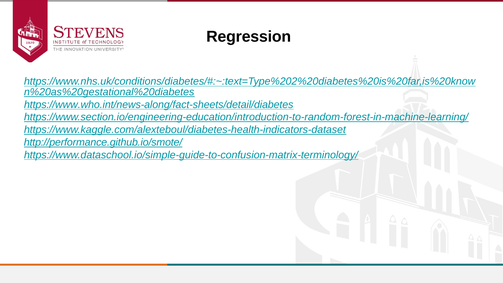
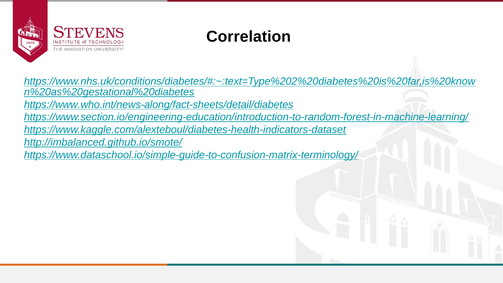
Regression: Regression -> Correlation
http://performance.github.io/smote/: http://performance.github.io/smote/ -> http://imbalanced.github.io/smote/
